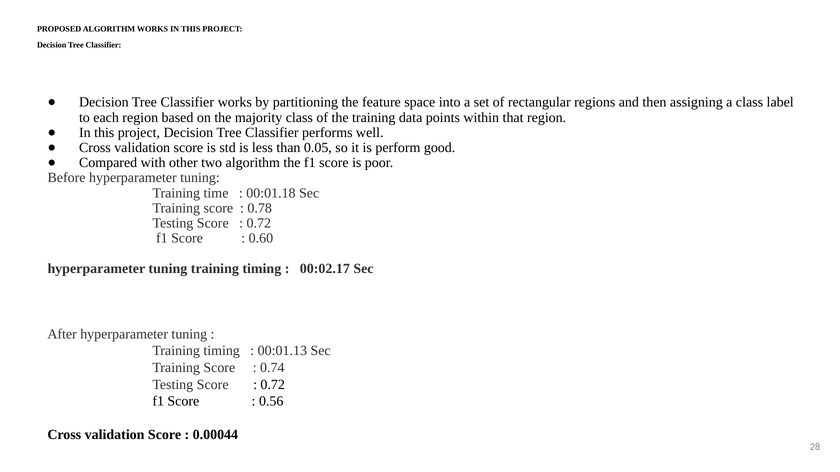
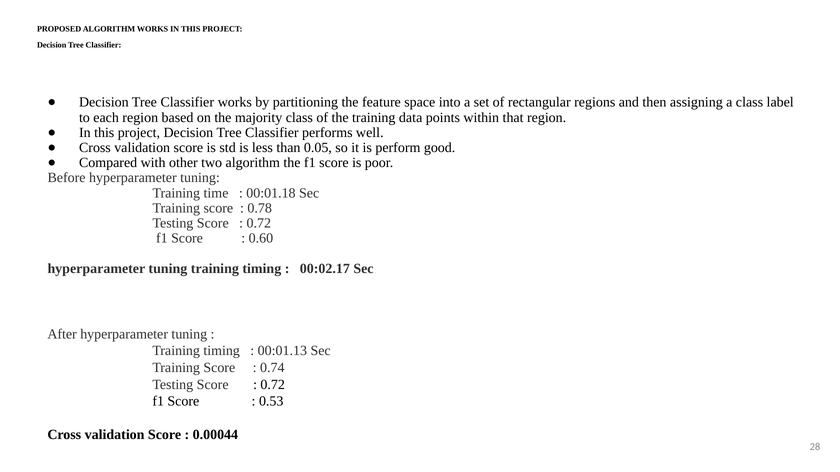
0.56: 0.56 -> 0.53
